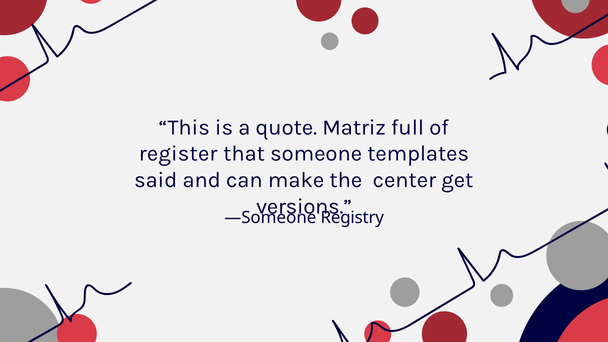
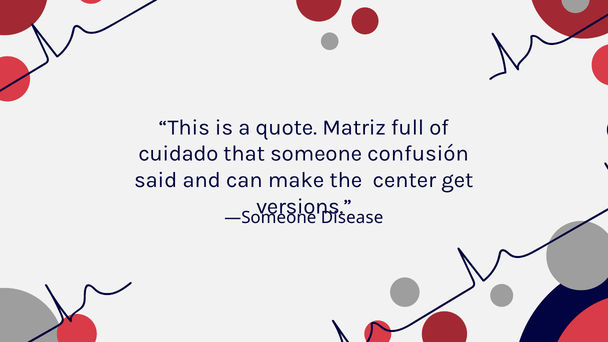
register: register -> cuidado
templates: templates -> confusión
Registry: Registry -> Disease
